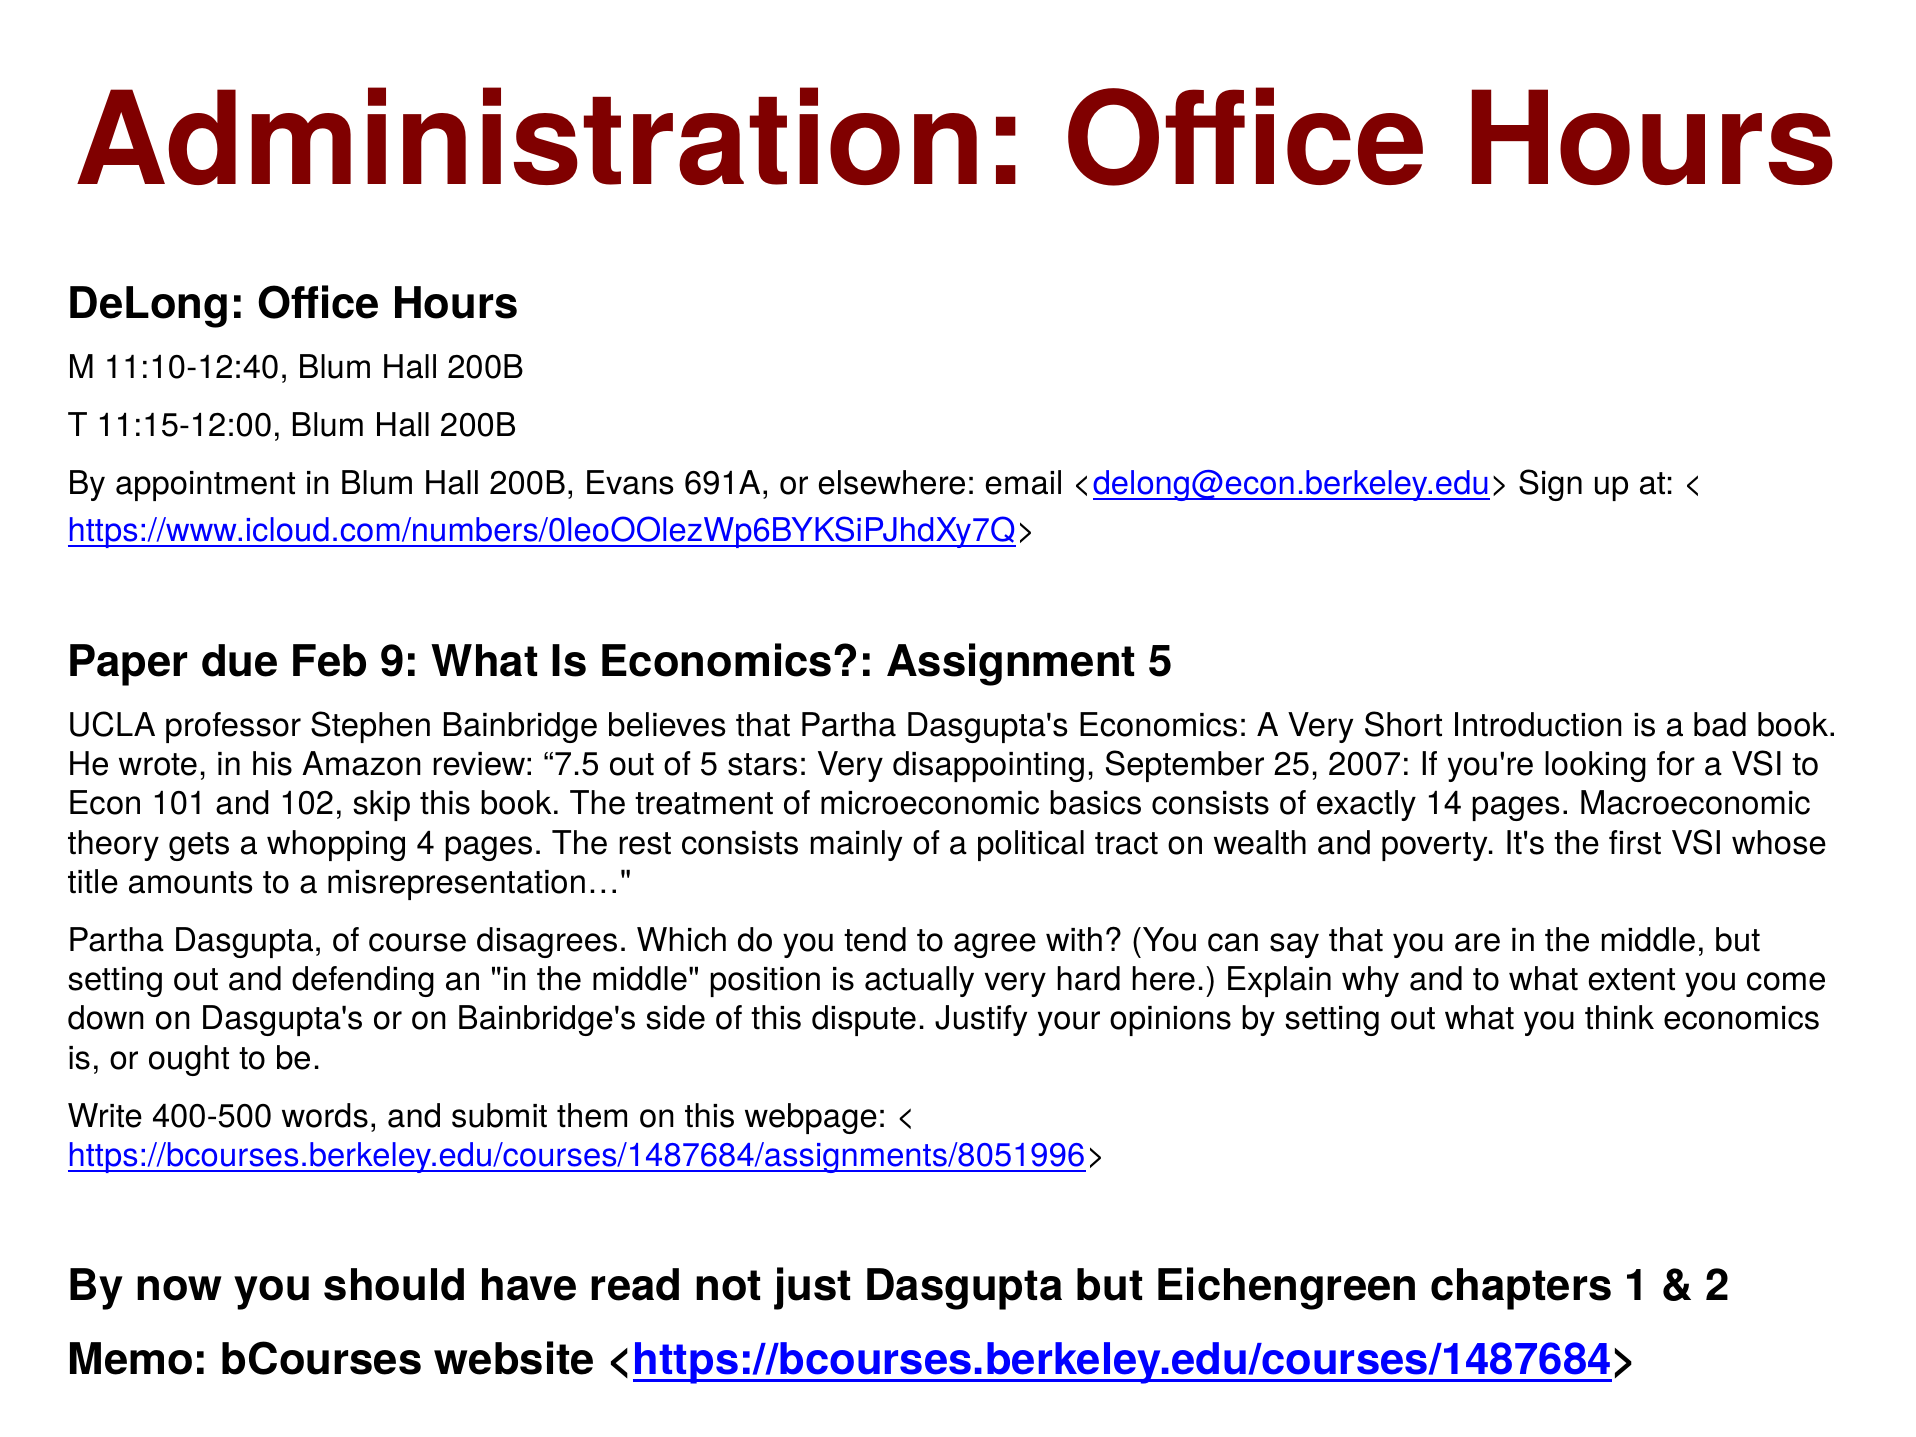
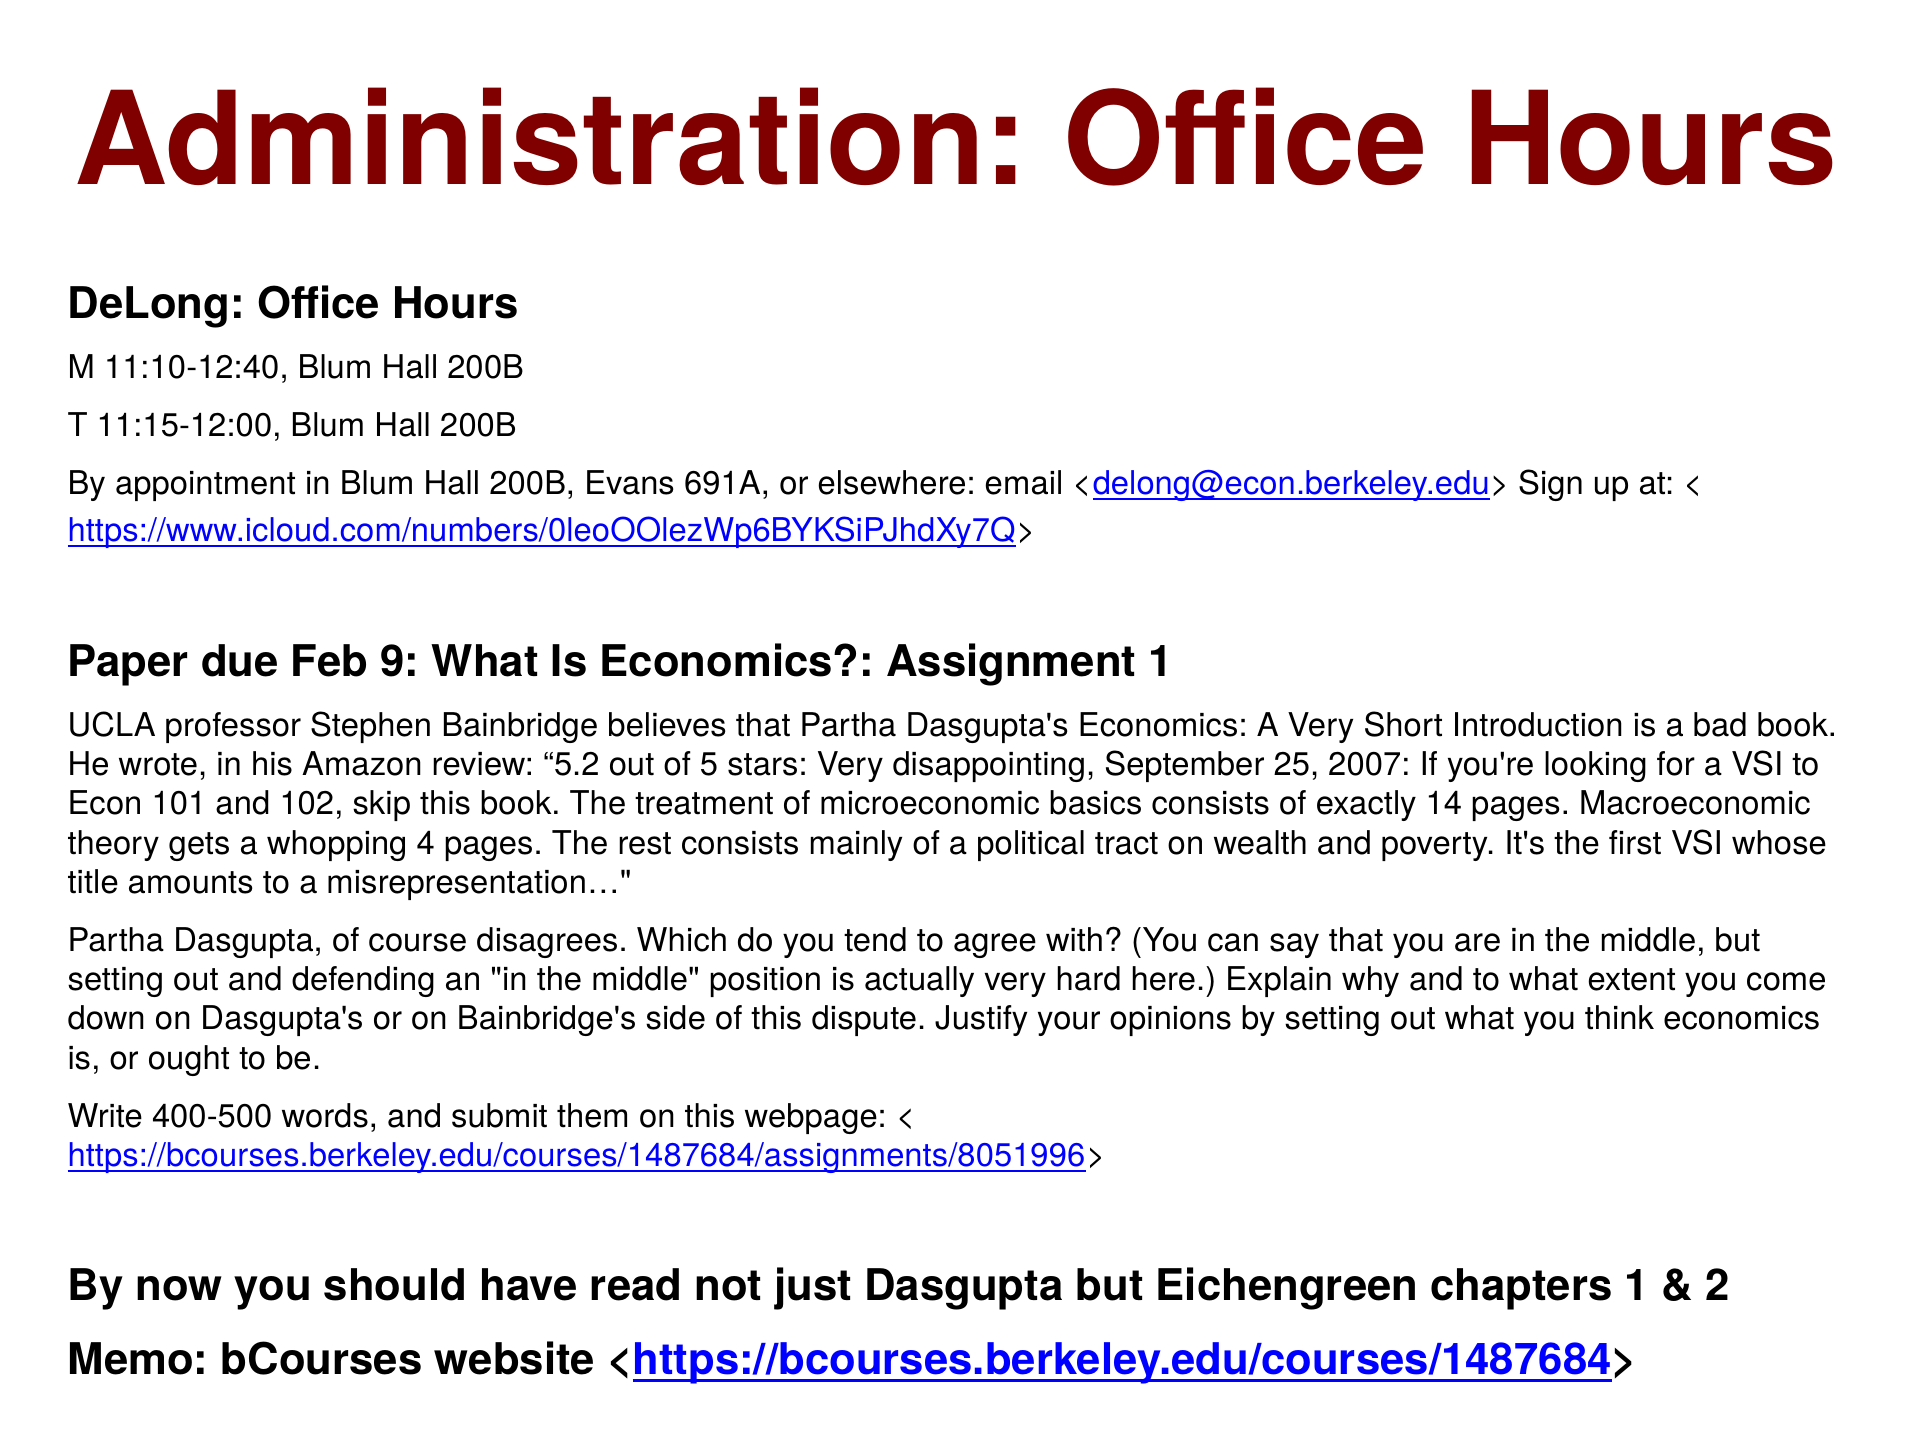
Assignment 5: 5 -> 1
7.5: 7.5 -> 5.2
